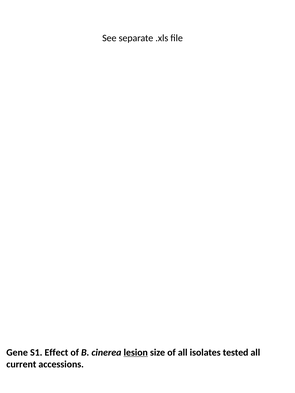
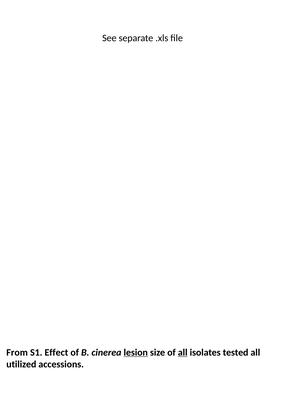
Gene: Gene -> From
all at (183, 353) underline: none -> present
current: current -> utilized
